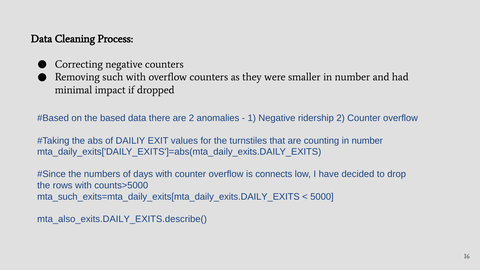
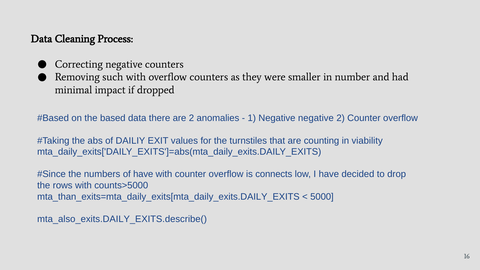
Negative ridership: ridership -> negative
counting in number: number -> viability
of days: days -> have
mta_such_exits=mta_daily_exits[mta_daily_exits.DAILY_EXITS: mta_such_exits=mta_daily_exits[mta_daily_exits.DAILY_EXITS -> mta_than_exits=mta_daily_exits[mta_daily_exits.DAILY_EXITS
